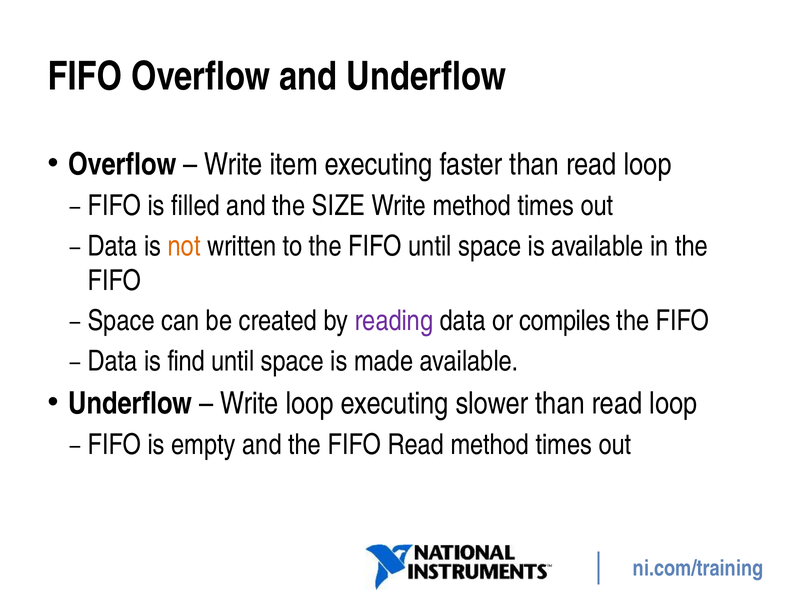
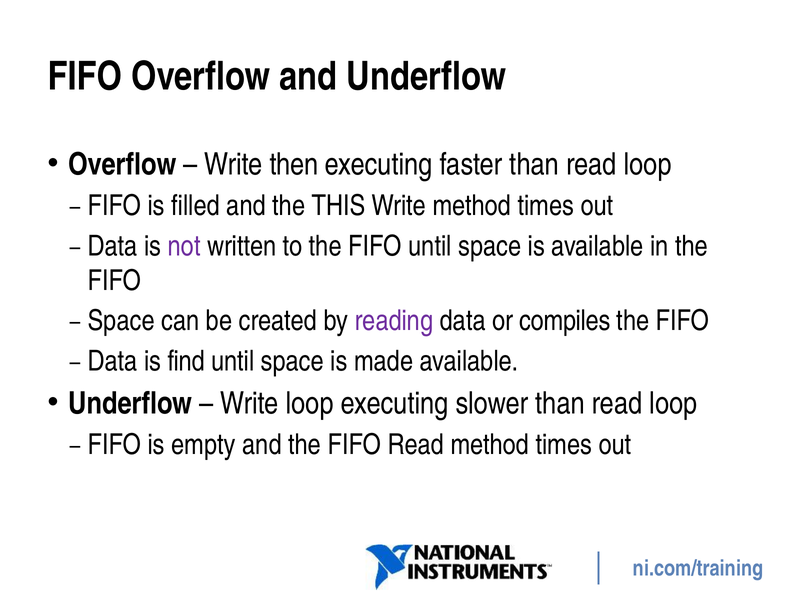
item: item -> then
SIZE: SIZE -> THIS
not colour: orange -> purple
